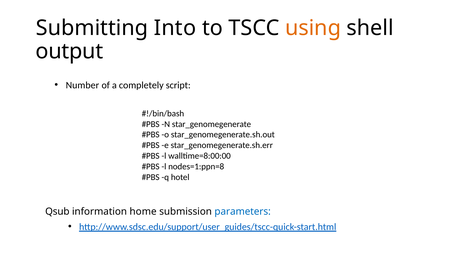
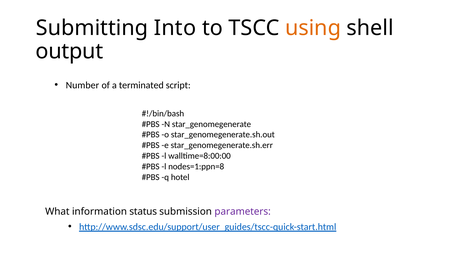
completely: completely -> terminated
Qsub: Qsub -> What
home: home -> status
parameters colour: blue -> purple
